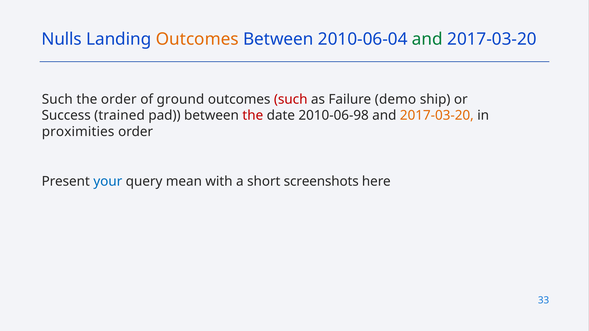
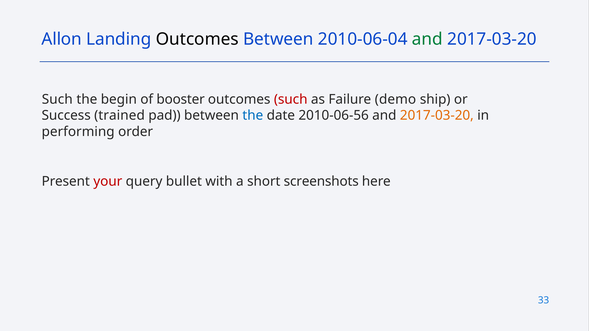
Nulls: Nulls -> Allon
Outcomes at (197, 39) colour: orange -> black
the order: order -> begin
ground: ground -> booster
the at (253, 116) colour: red -> blue
2010-06-98: 2010-06-98 -> 2010-06-56
proximities: proximities -> performing
your colour: blue -> red
mean: mean -> bullet
